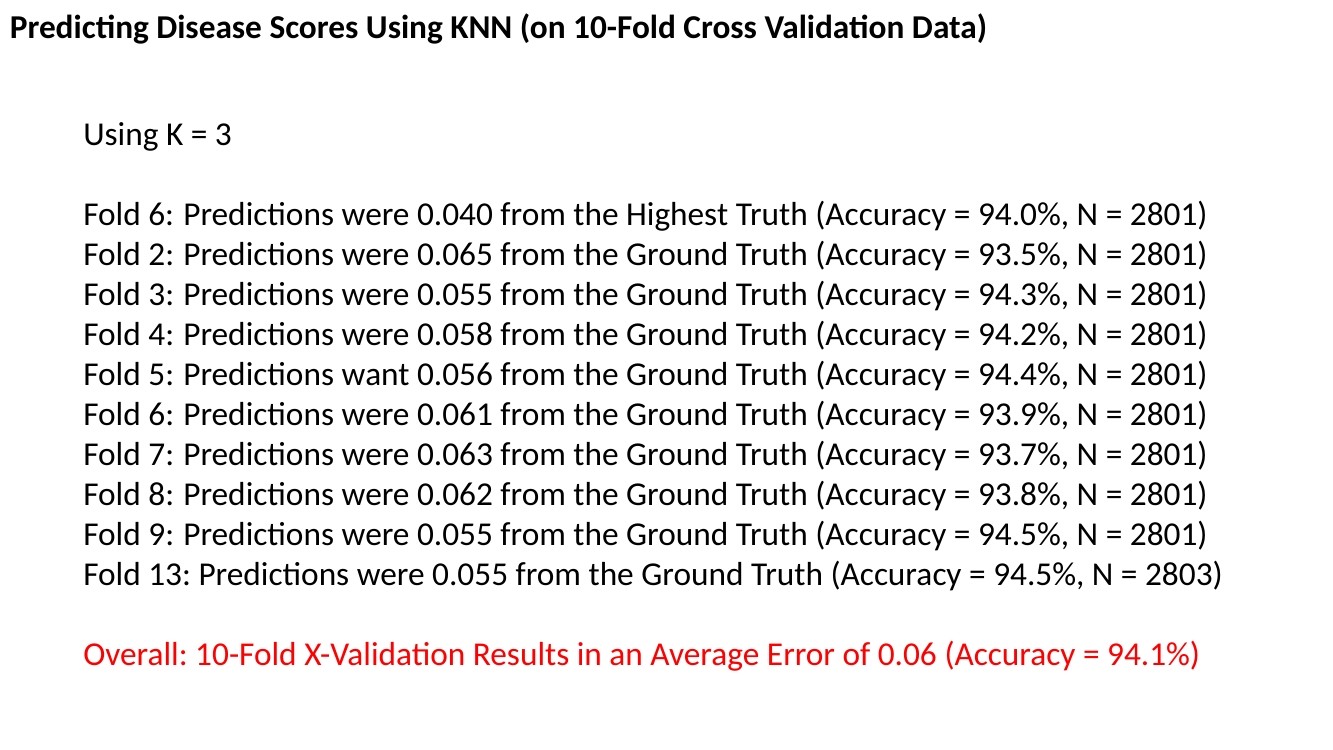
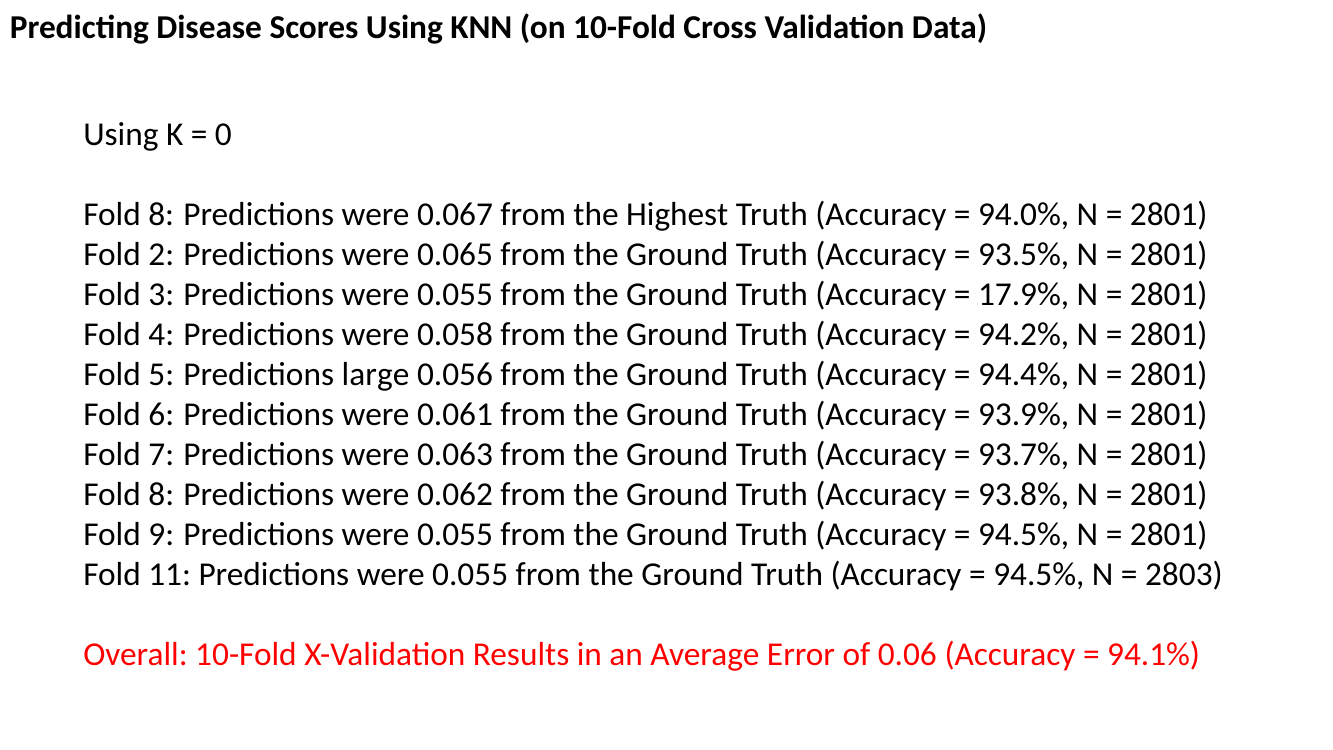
3 at (223, 134): 3 -> 0
6 at (161, 214): 6 -> 8
0.040: 0.040 -> 0.067
94.3%: 94.3% -> 17.9%
want: want -> large
13: 13 -> 11
